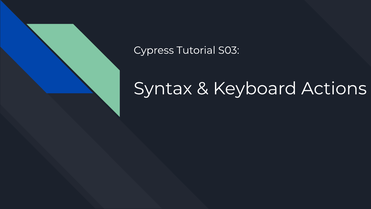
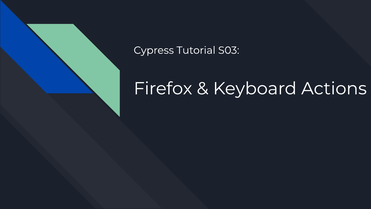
Syntax: Syntax -> Firefox
